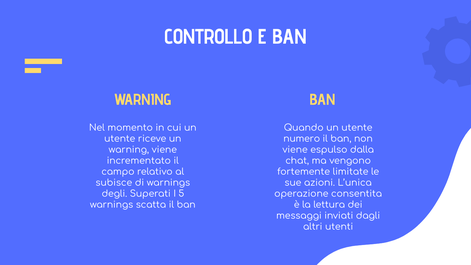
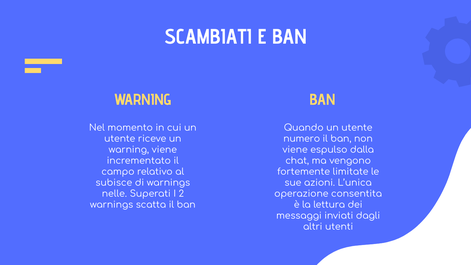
CONTROLLO: CONTROLLO -> SCAMBIATI
degli: degli -> nelle
5: 5 -> 2
